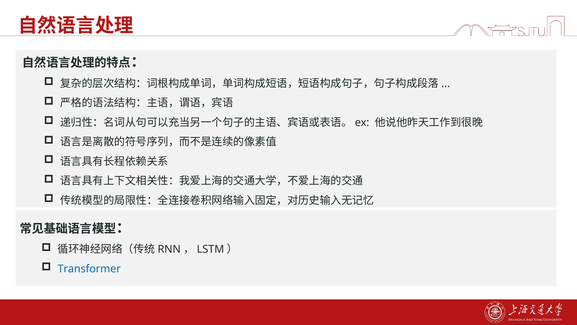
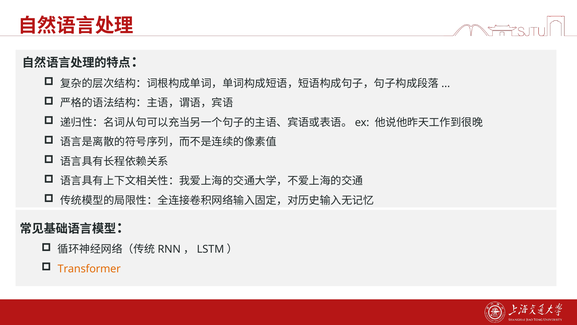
Transformer colour: blue -> orange
